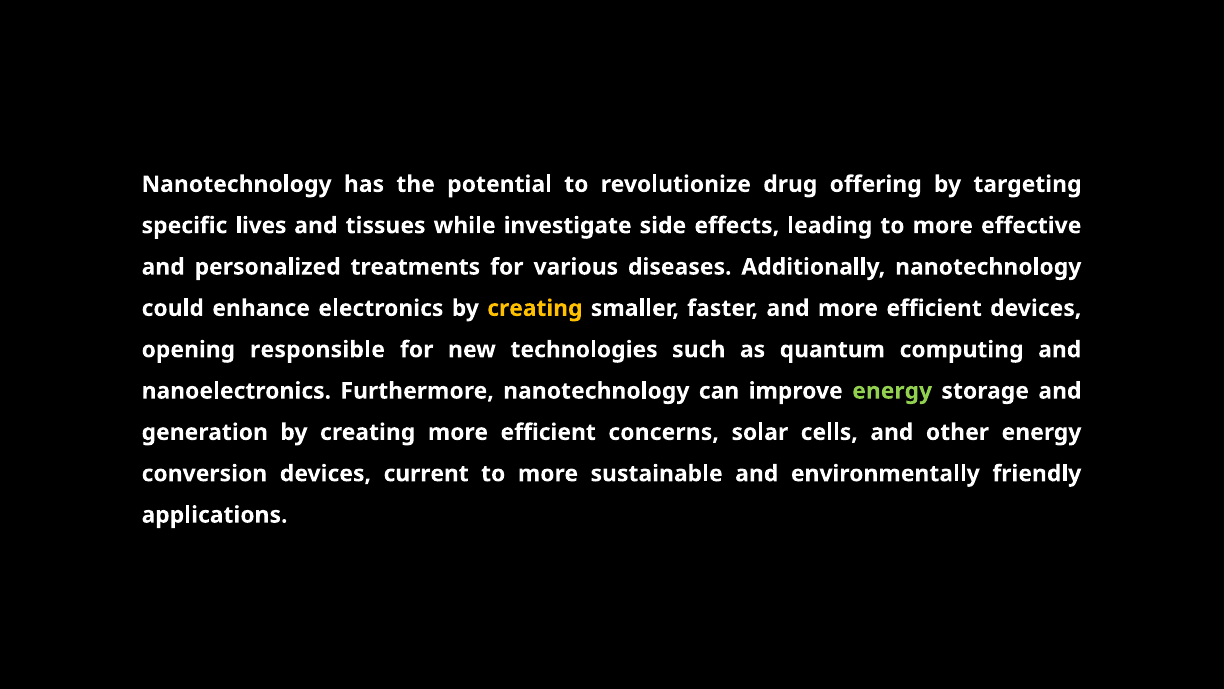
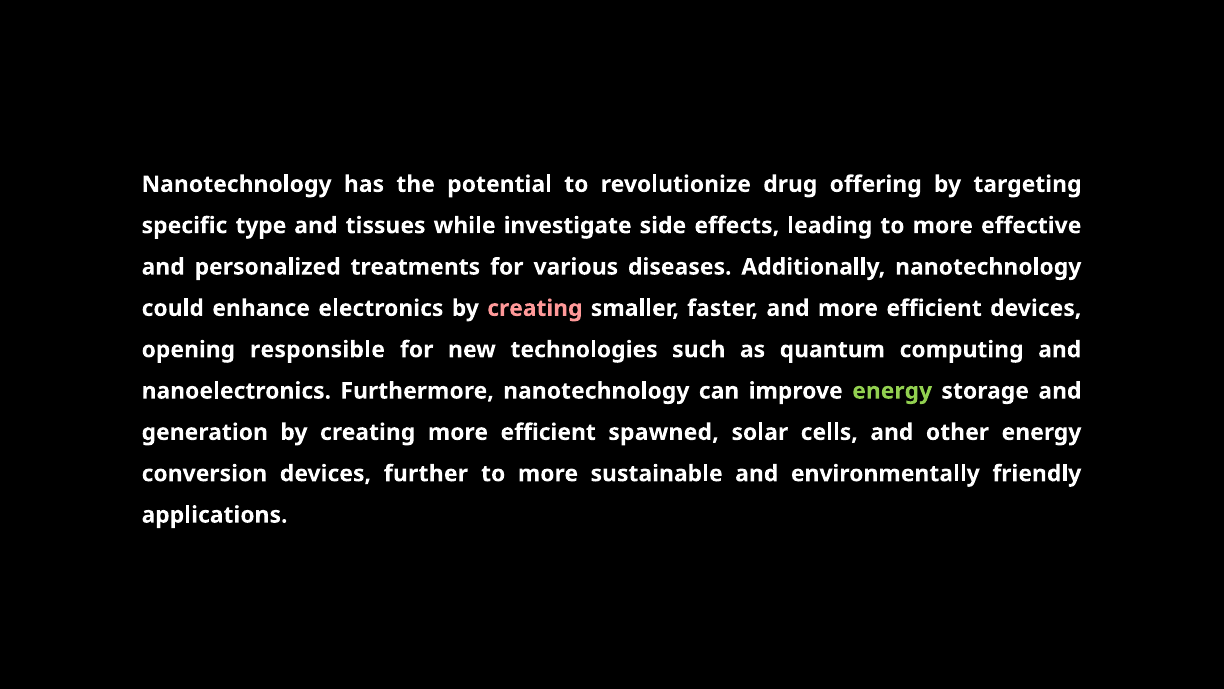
lives: lives -> type
creating at (535, 308) colour: yellow -> pink
concerns: concerns -> spawned
current: current -> further
